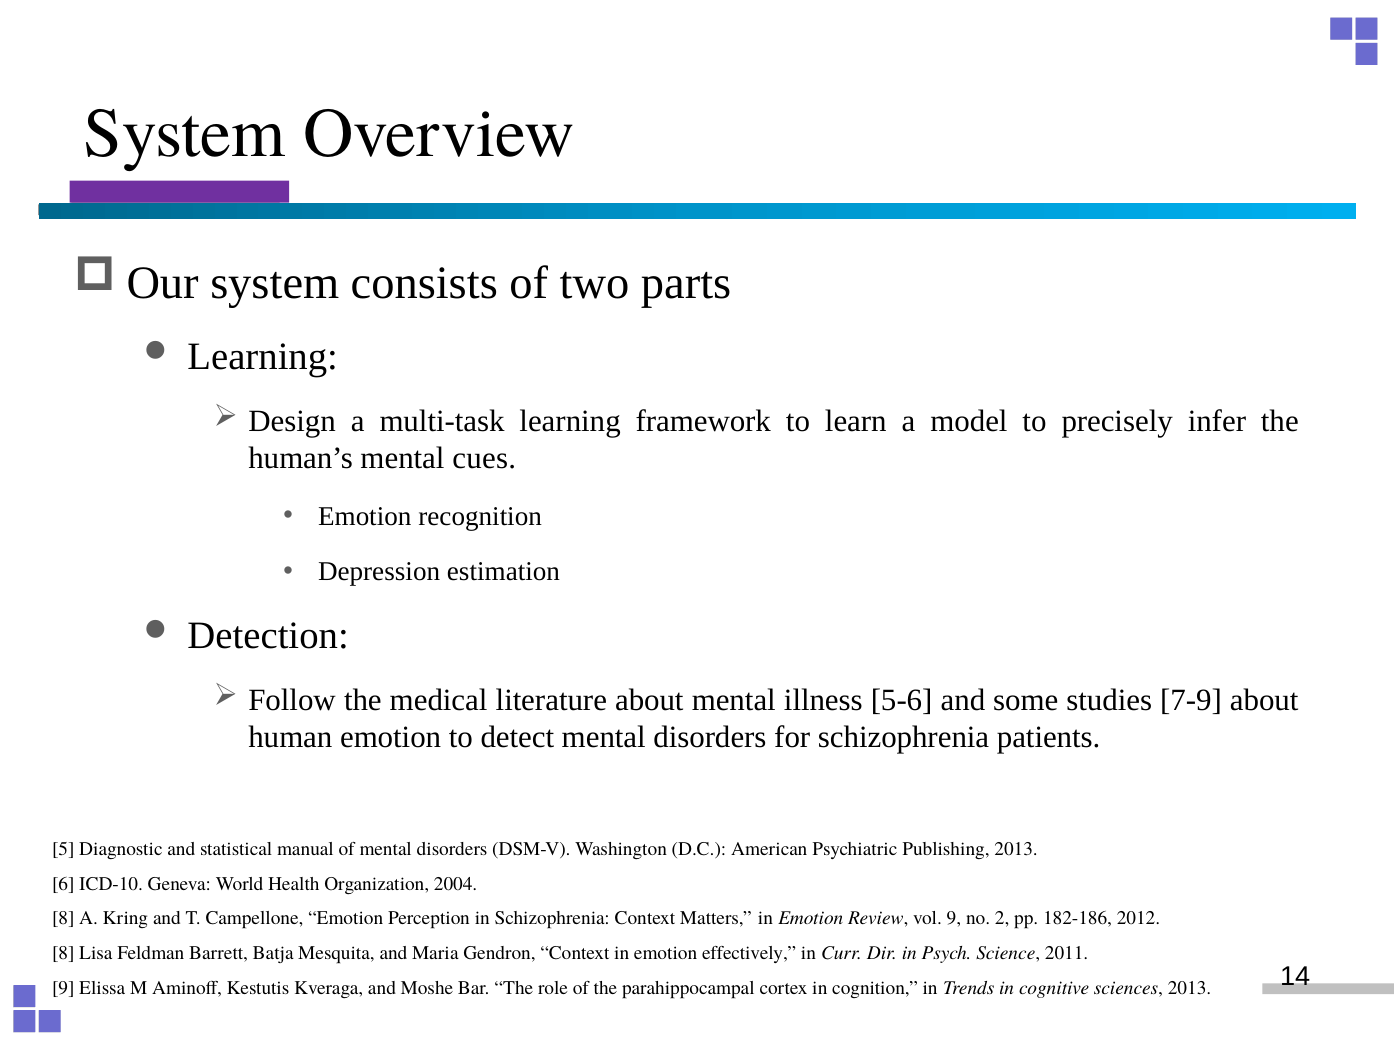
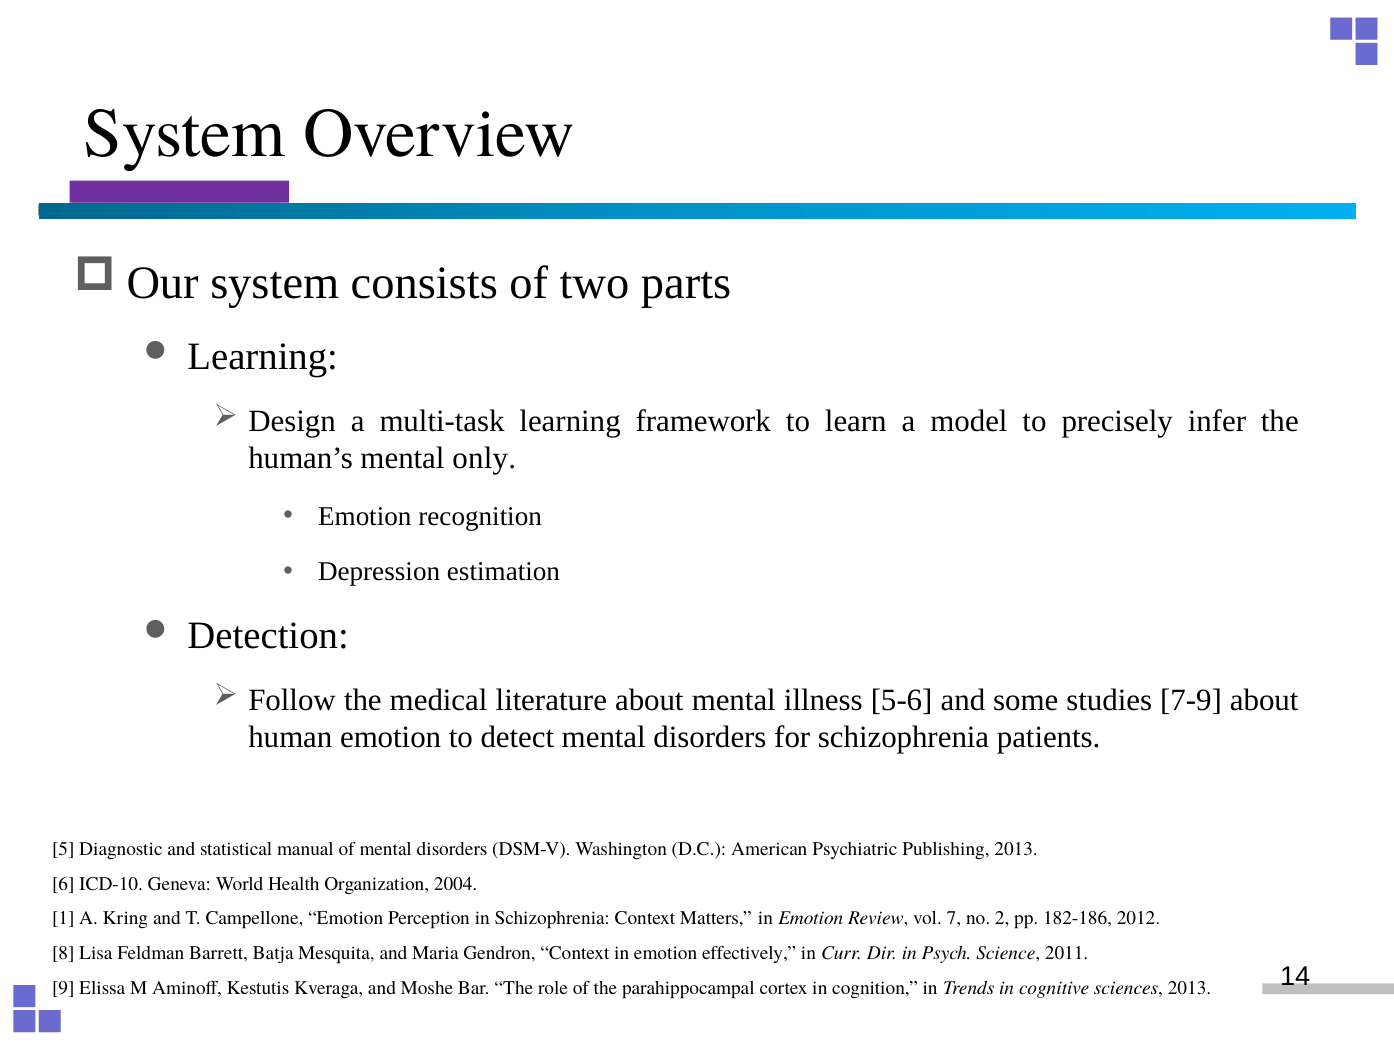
cues: cues -> only
8 at (63, 919): 8 -> 1
vol 9: 9 -> 7
